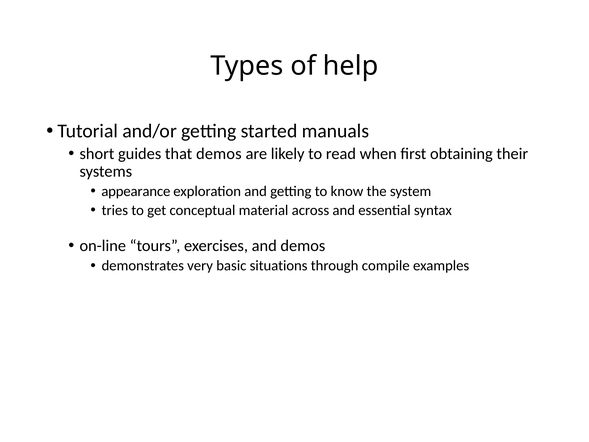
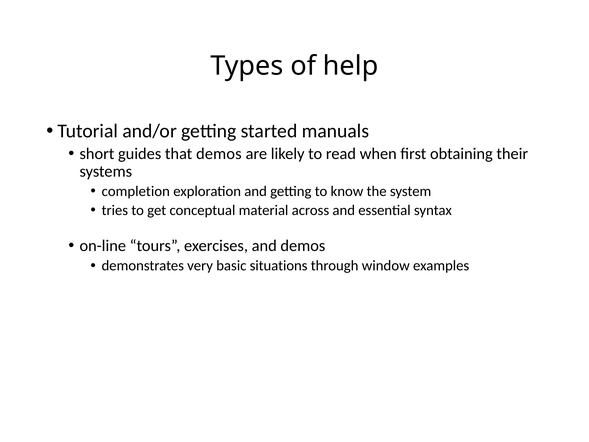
appearance: appearance -> completion
compile: compile -> window
